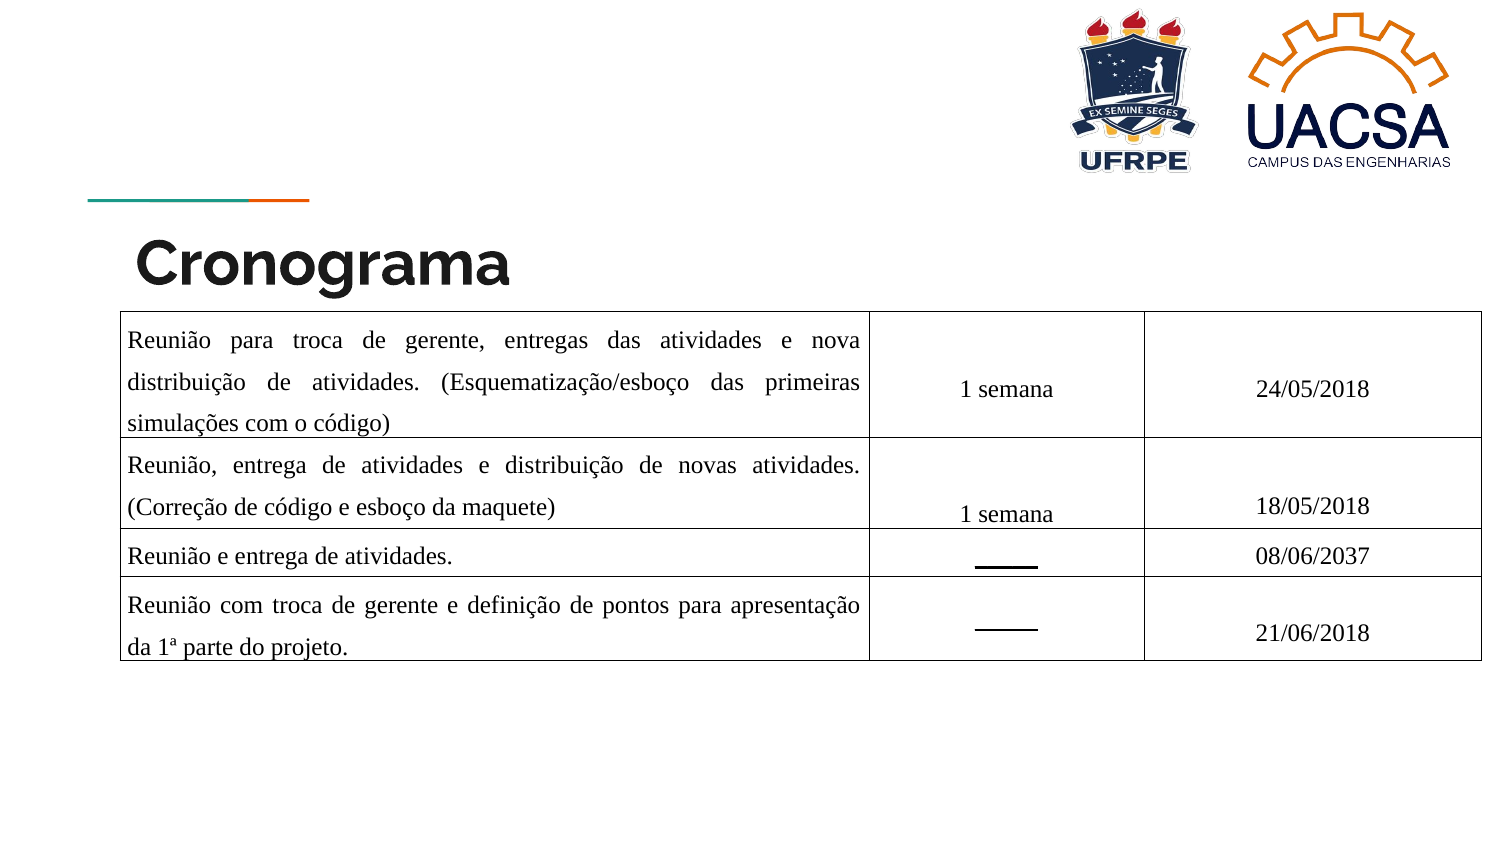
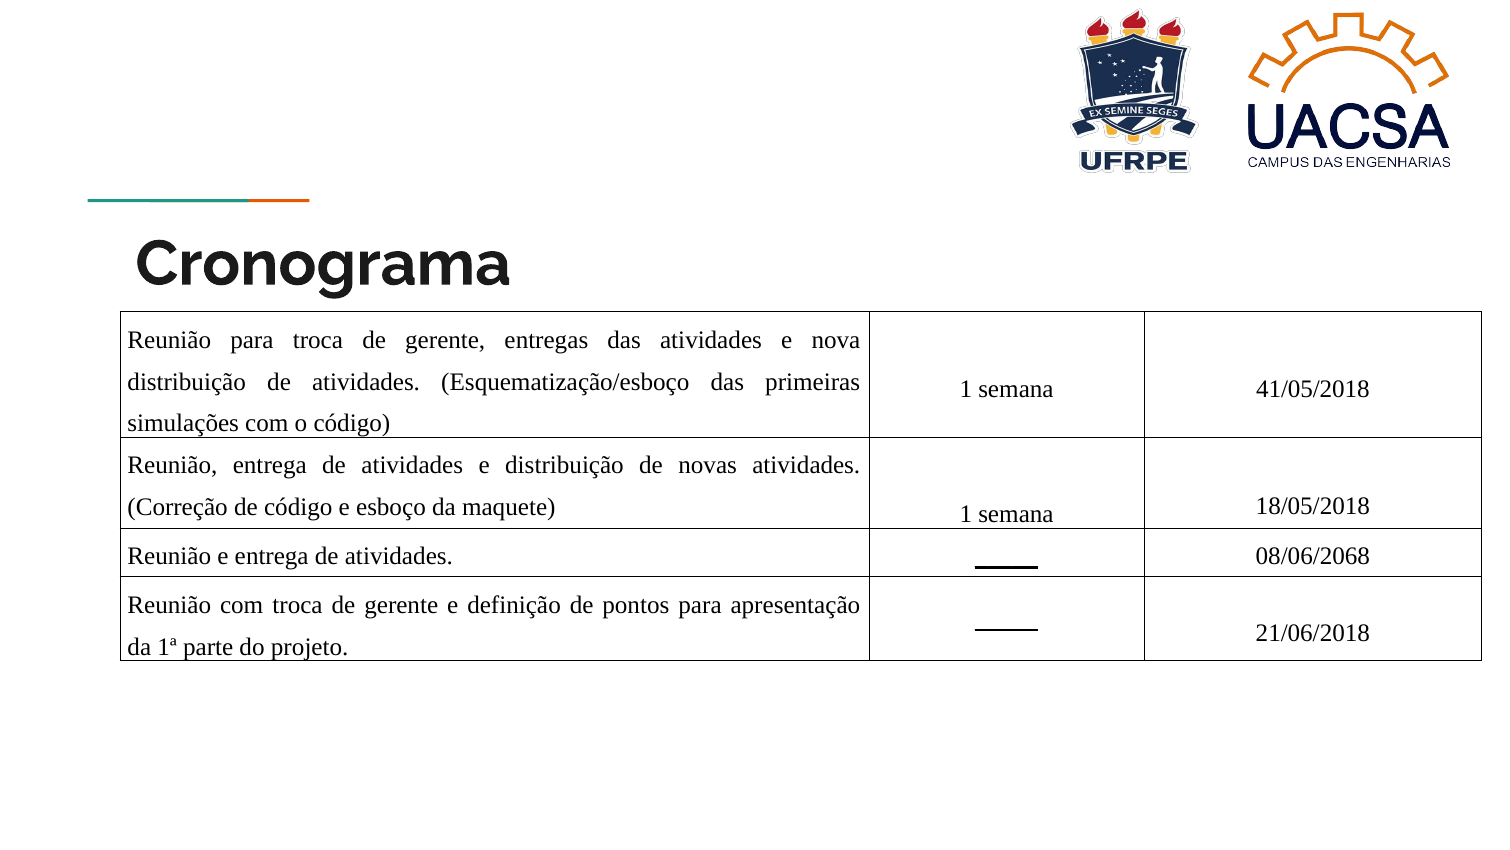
24/05/2018: 24/05/2018 -> 41/05/2018
08/06/2037: 08/06/2037 -> 08/06/2068
